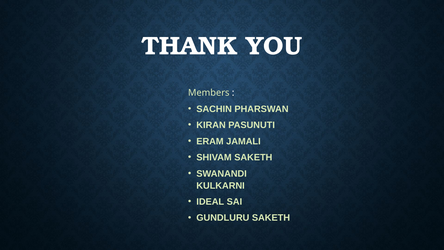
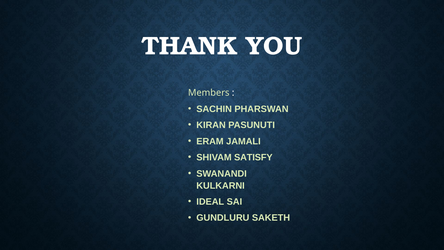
SHIVAM SAKETH: SAKETH -> SATISFY
